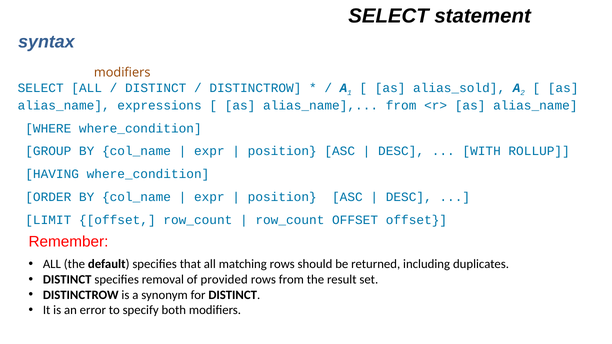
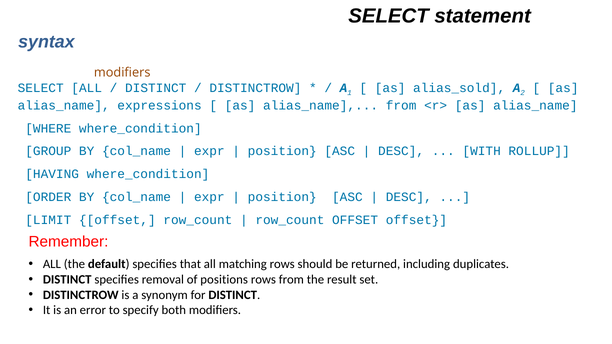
provided: provided -> positions
